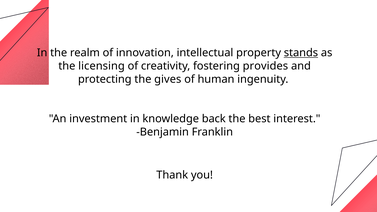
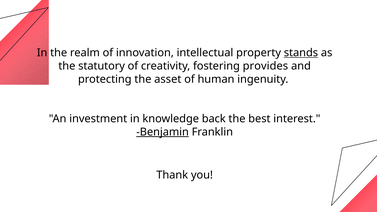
licensing: licensing -> statutory
gives: gives -> asset
Benjamin underline: none -> present
